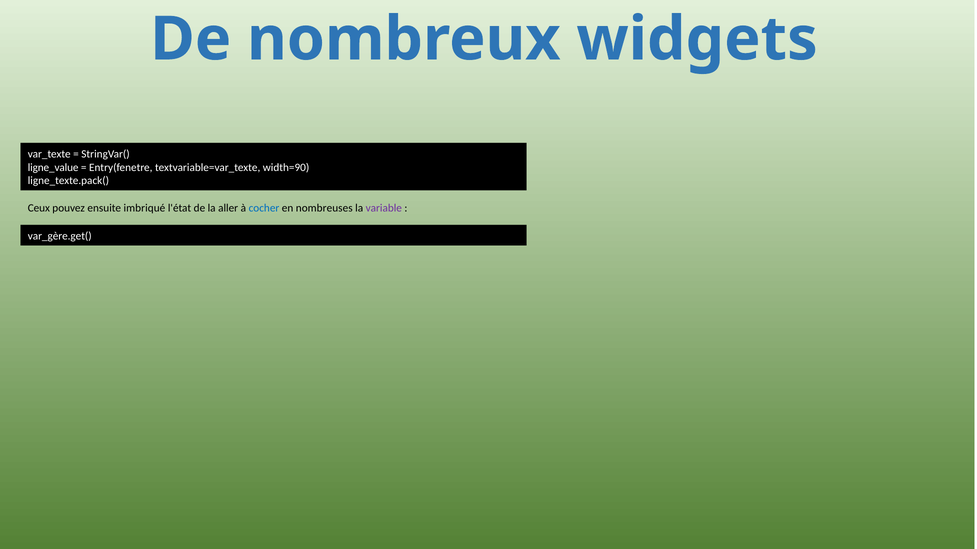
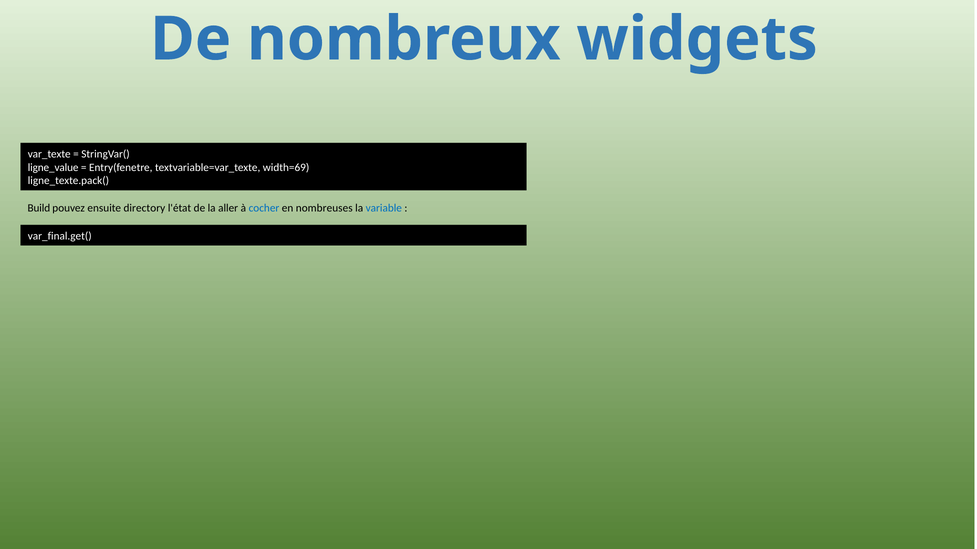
width=90: width=90 -> width=69
Ceux: Ceux -> Build
imbriqué: imbriqué -> directory
variable colour: purple -> blue
var_gère.get(: var_gère.get( -> var_final.get(
